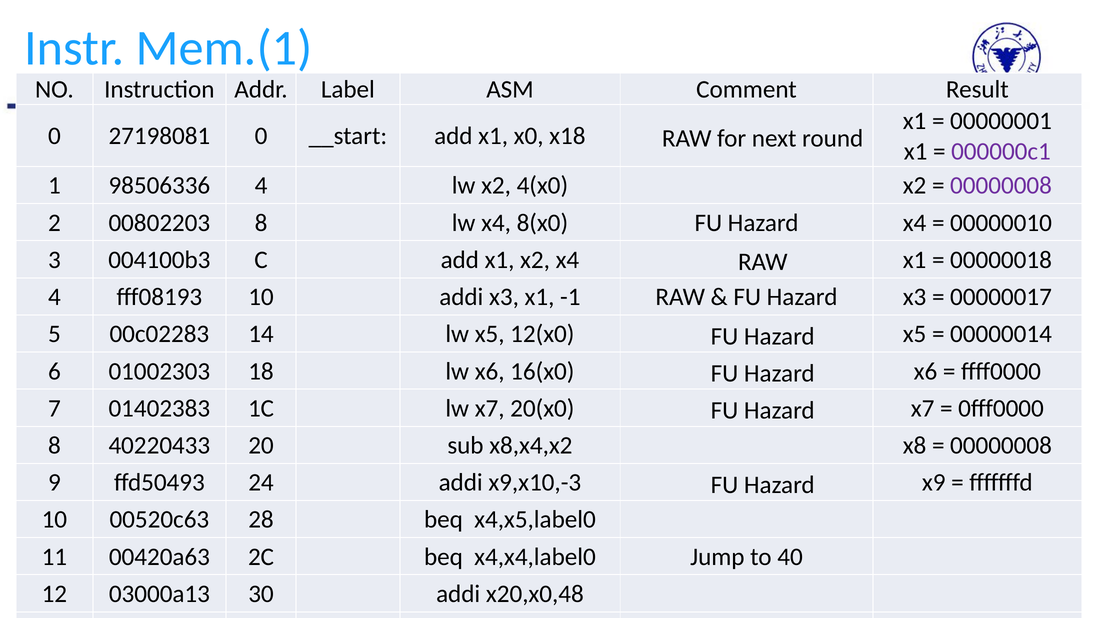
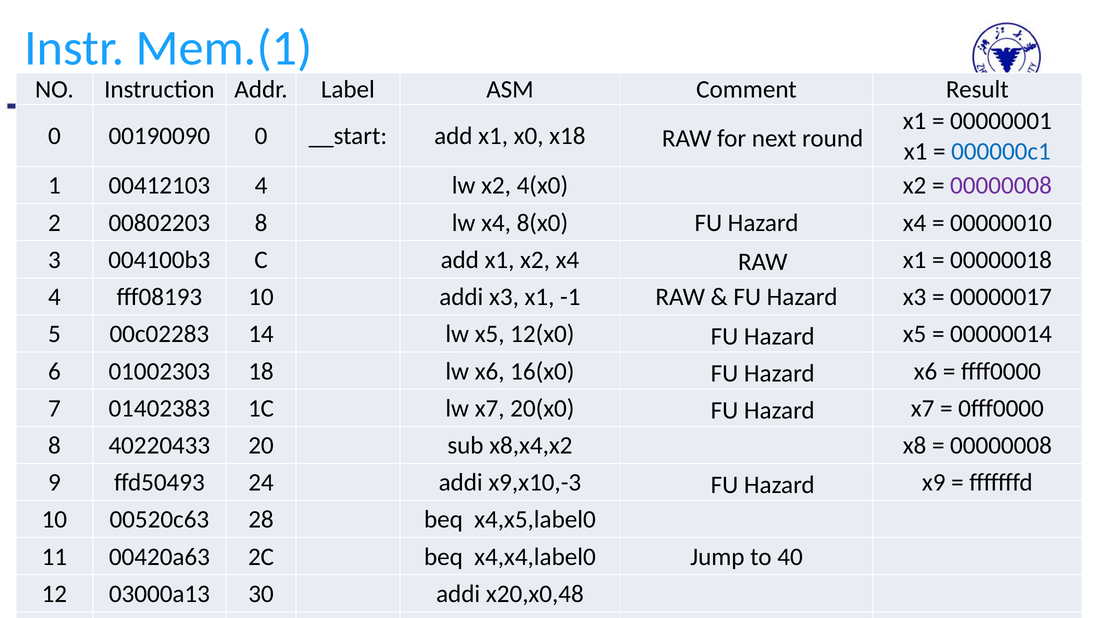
27198081: 27198081 -> 00190090
000000c1 colour: purple -> blue
98506336: 98506336 -> 00412103
